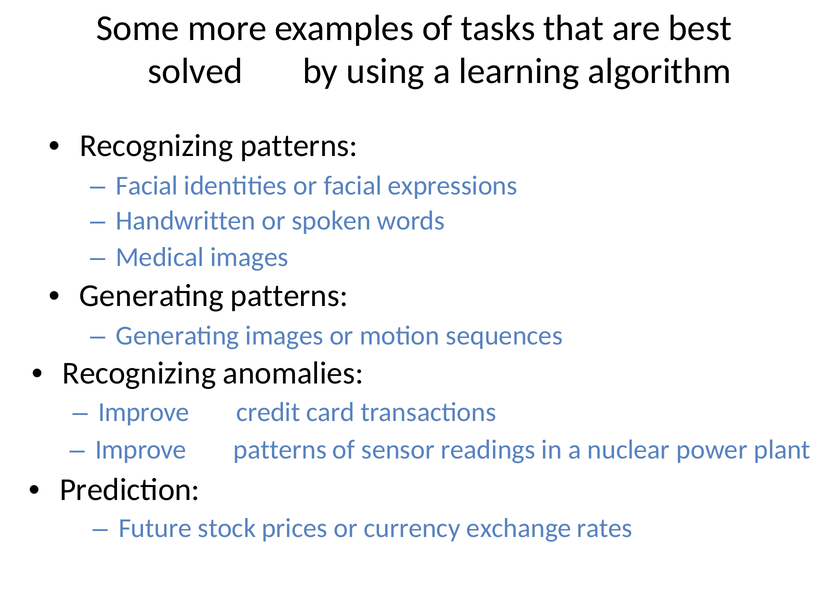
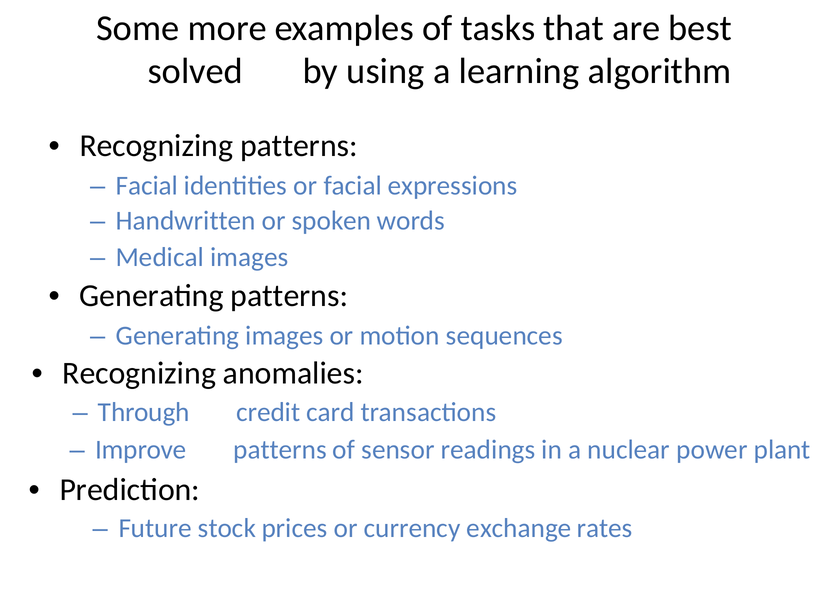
Improve at (144, 412): Improve -> Through
